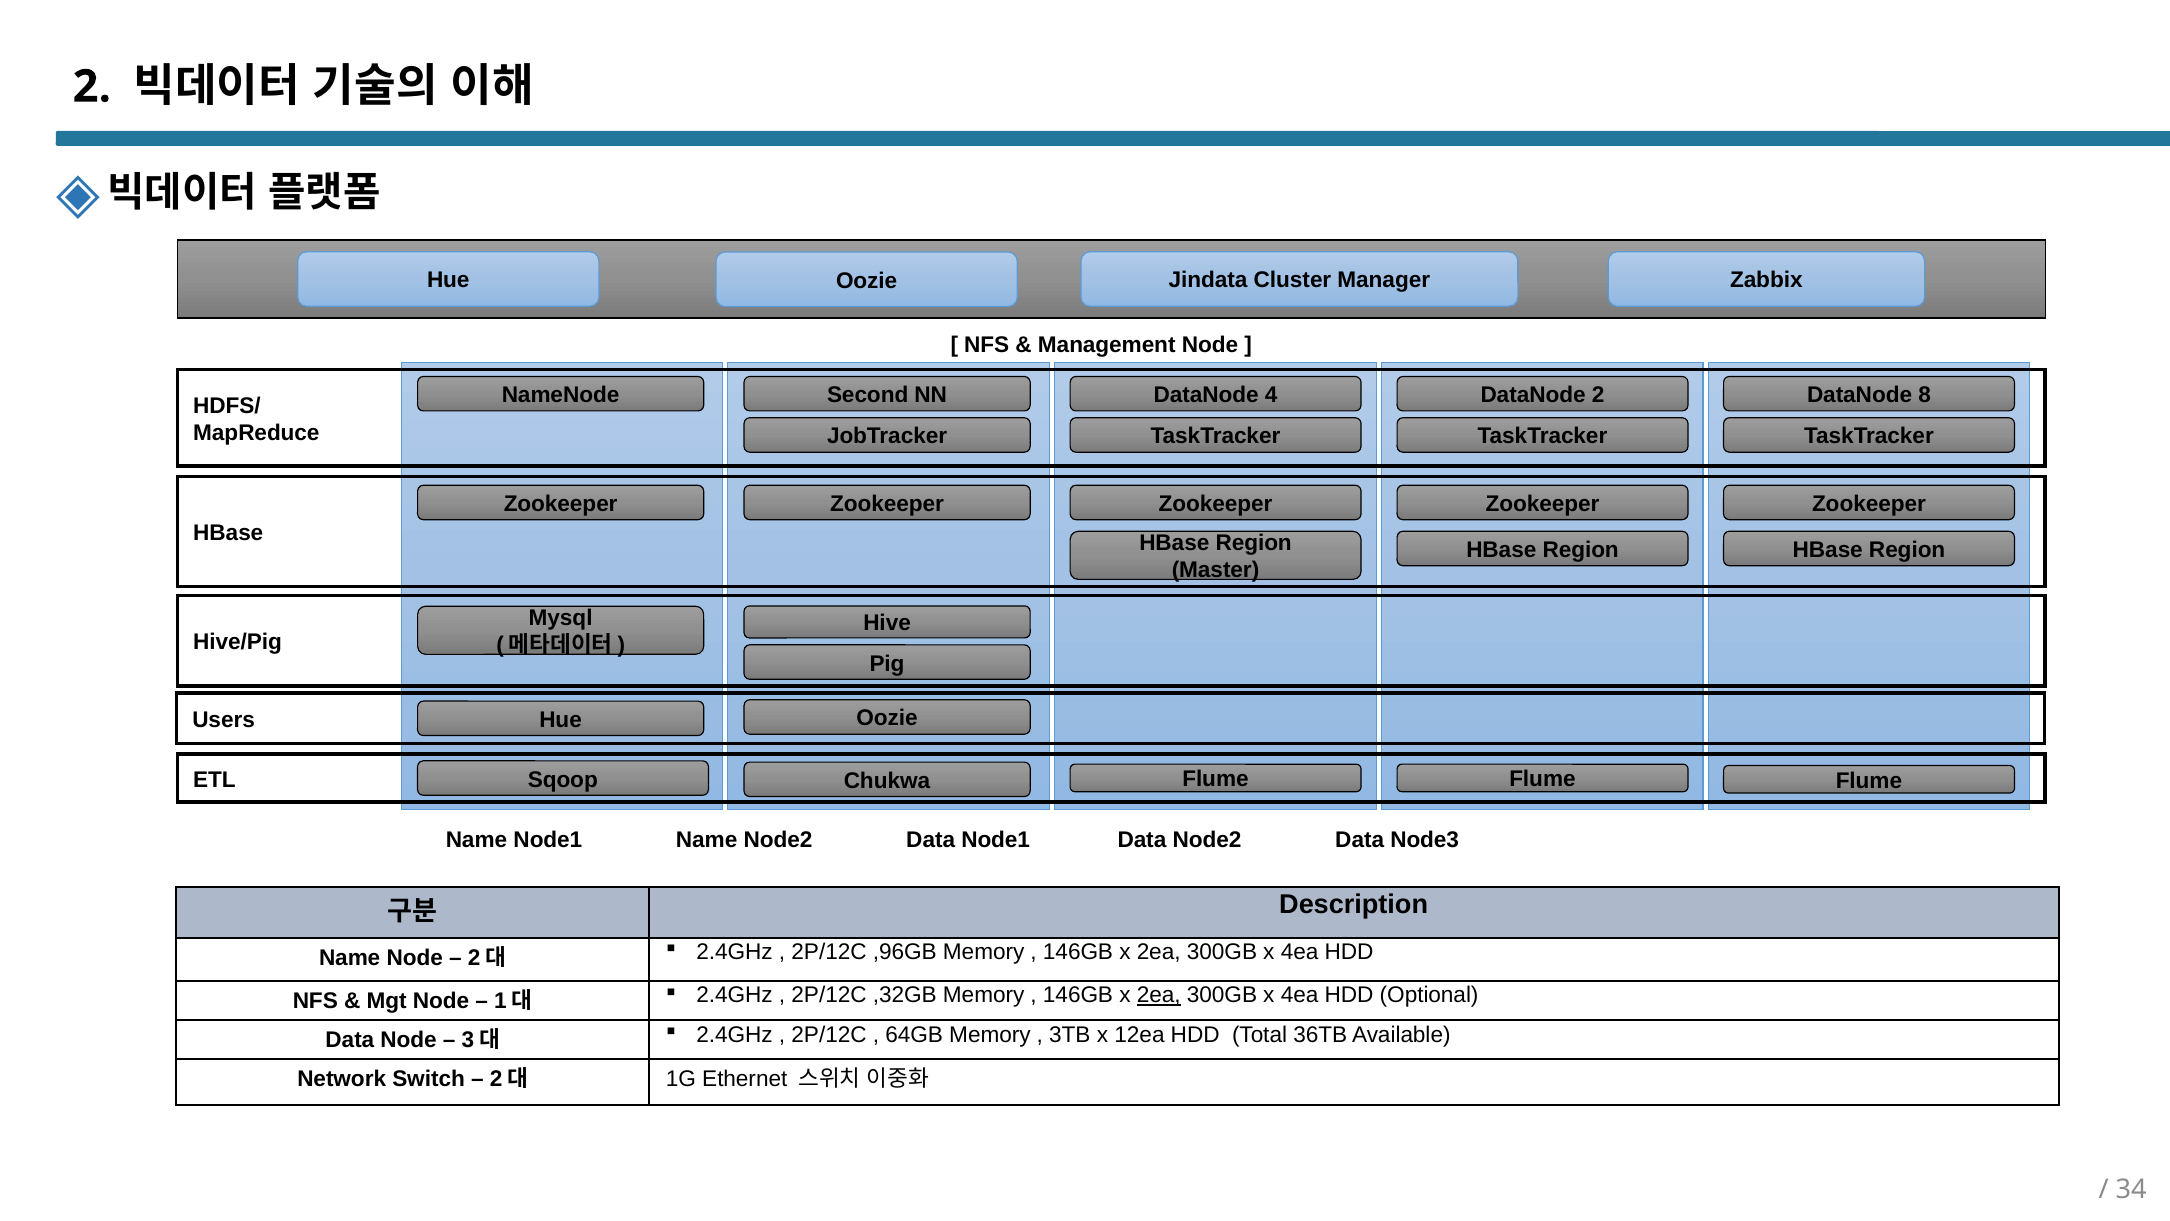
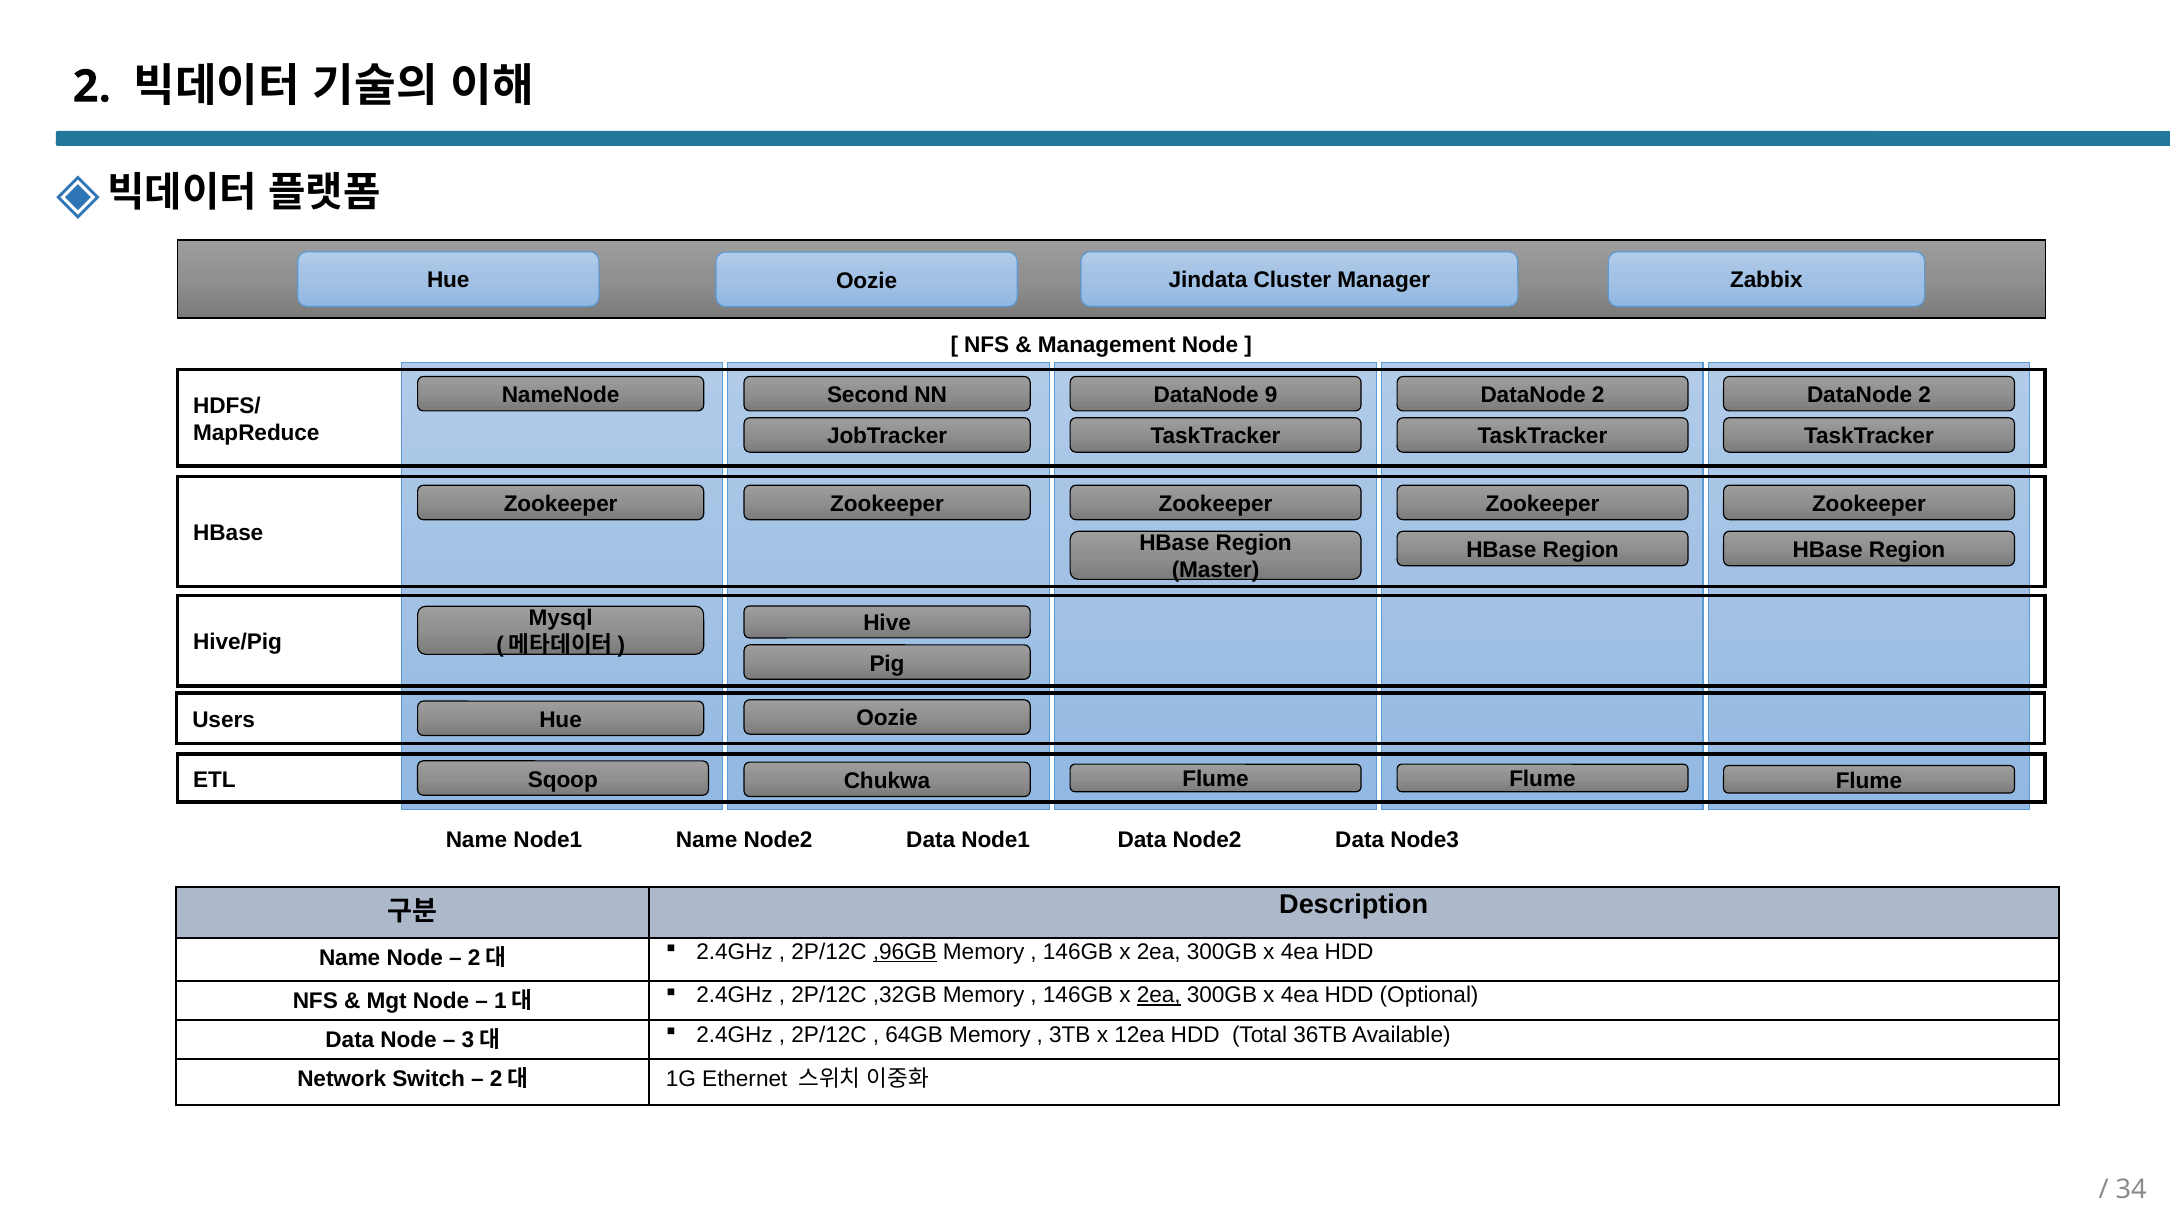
4: 4 -> 9
2 DataNode 8: 8 -> 2
,96GB underline: none -> present
